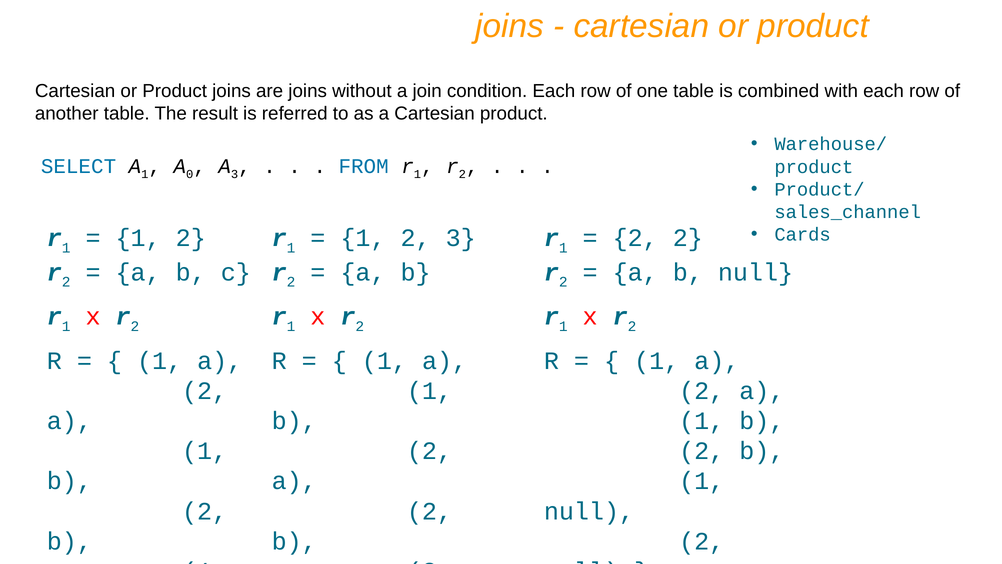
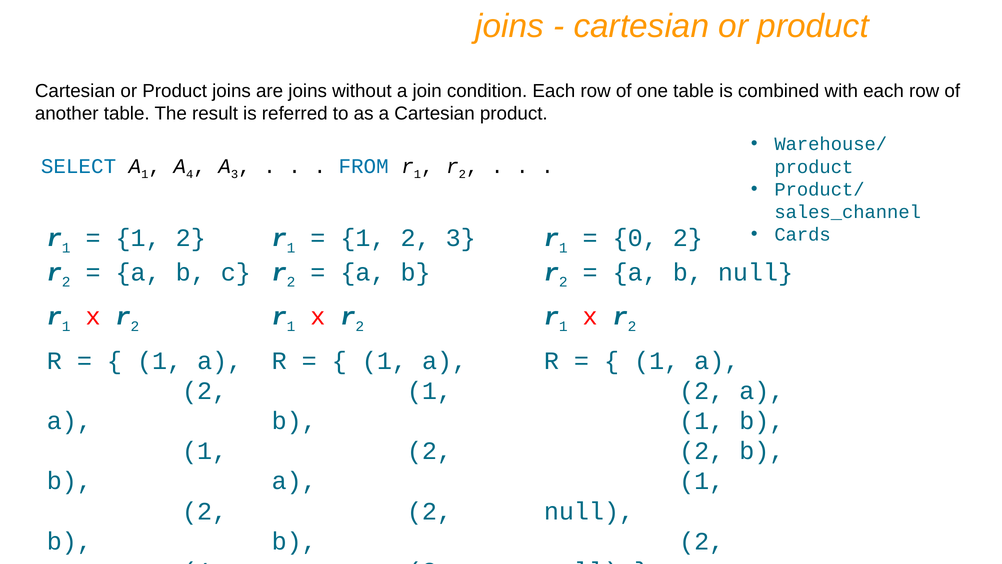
0 at (190, 174): 0 -> 4
2 at (635, 238): 2 -> 0
